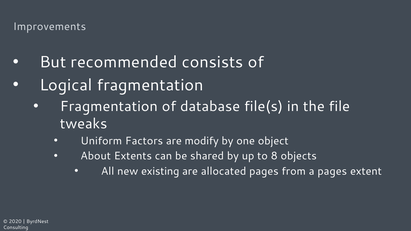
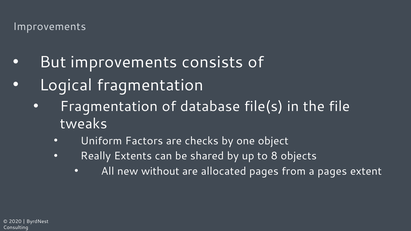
But recommended: recommended -> improvements
modify: modify -> checks
About: About -> Really
existing: existing -> without
